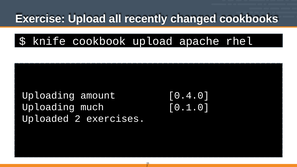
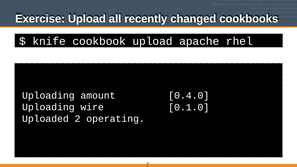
much: much -> wire
exercises: exercises -> operating
